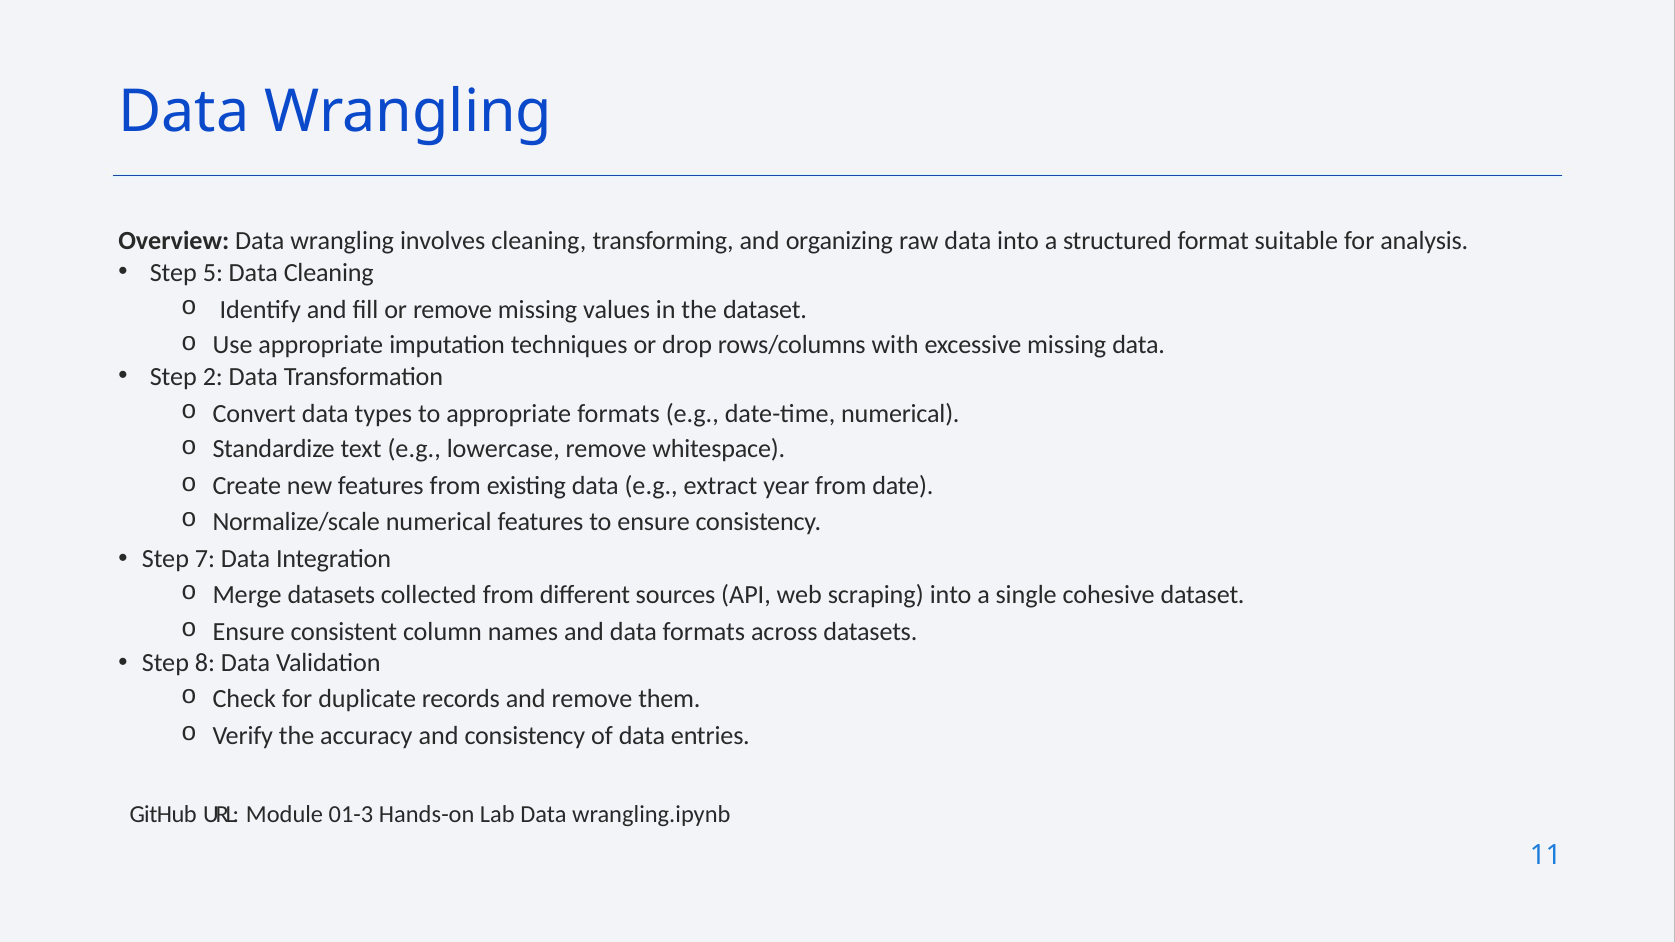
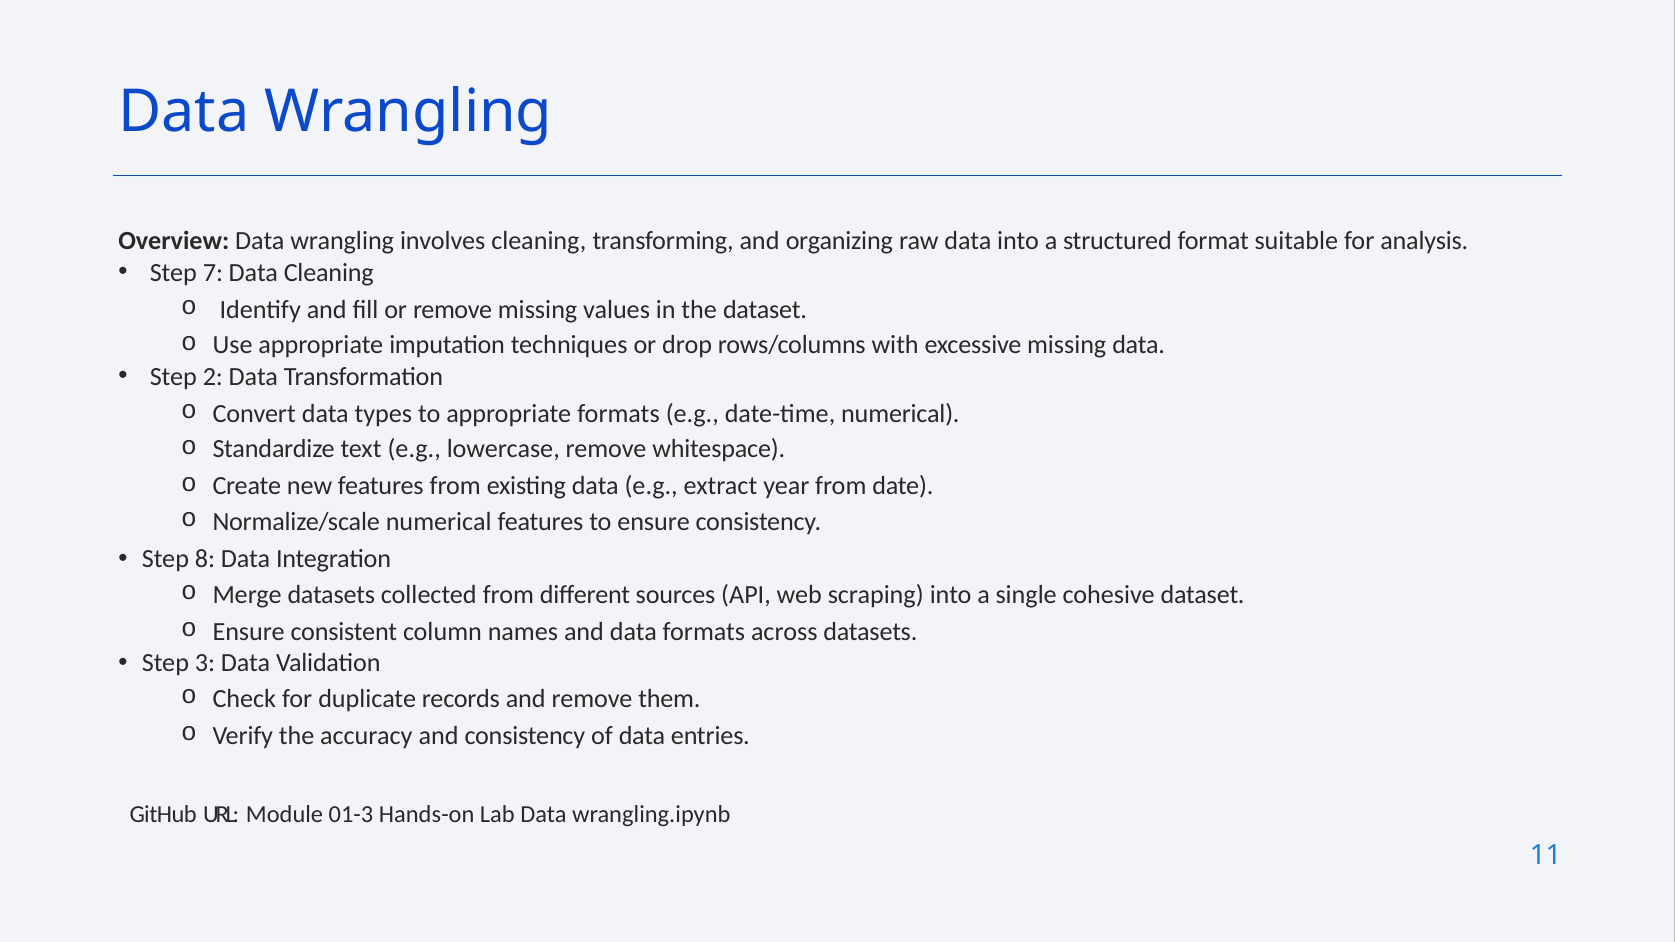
5: 5 -> 7
7: 7 -> 8
8: 8 -> 3
